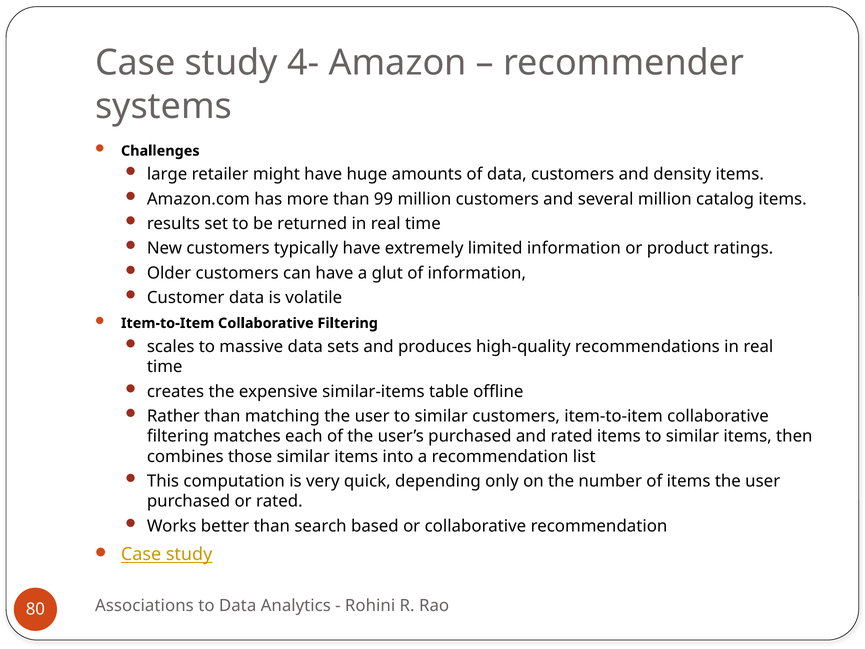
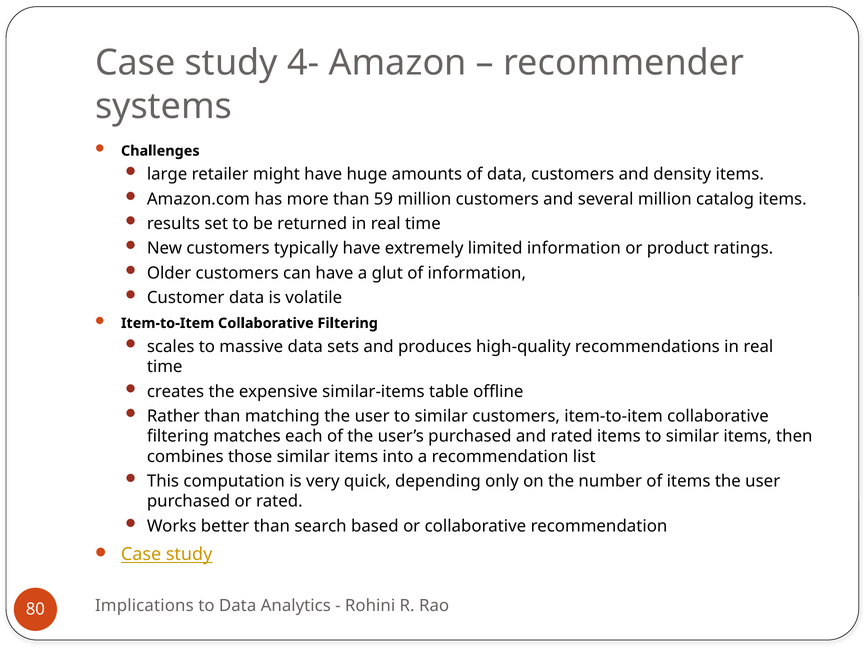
99: 99 -> 59
Associations: Associations -> Implications
